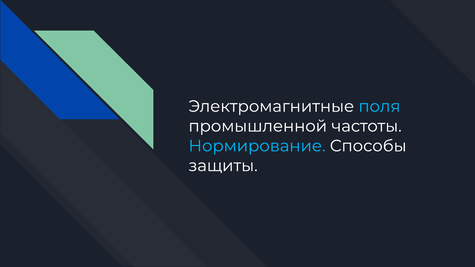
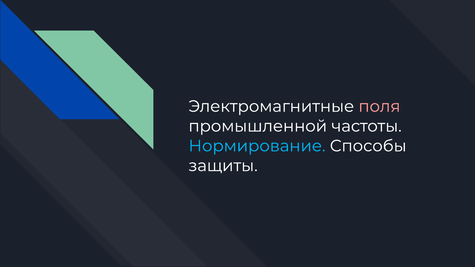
поля colour: light blue -> pink
